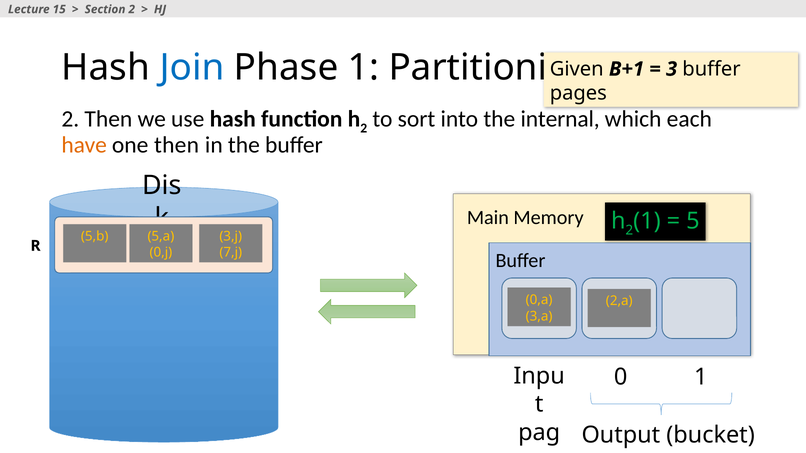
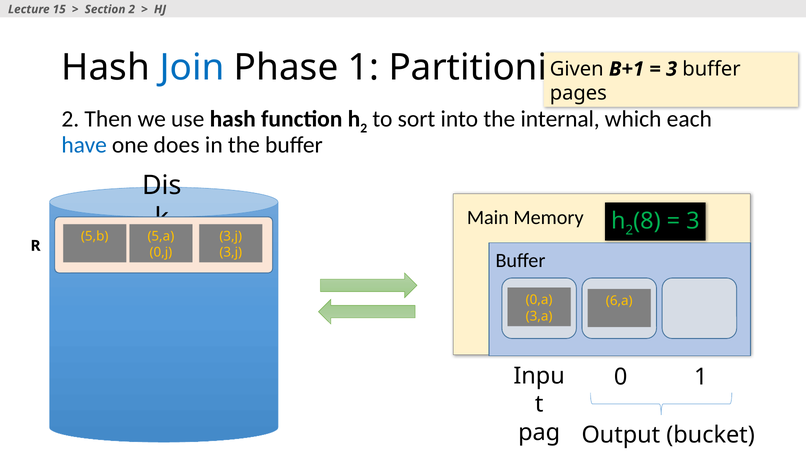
have colour: orange -> blue
one then: then -> does
2 1: 1 -> 8
5 at (693, 221): 5 -> 3
7,j at (231, 252): 7,j -> 3,j
2,a: 2,a -> 6,a
